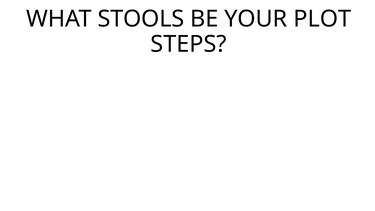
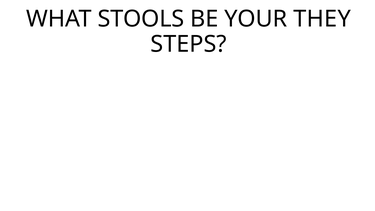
PLOT: PLOT -> THEY
